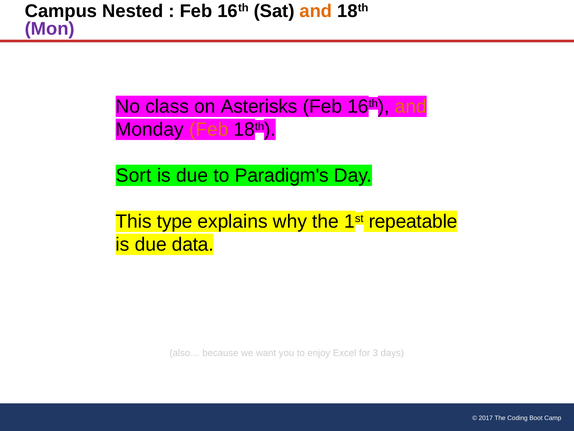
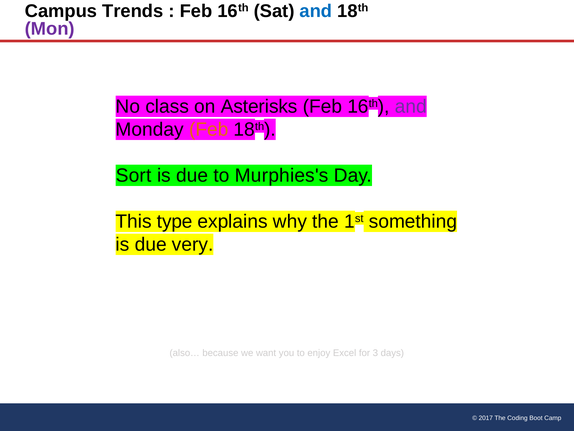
Nested: Nested -> Trends
and at (316, 11) colour: orange -> blue
and at (411, 107) colour: orange -> purple
Paradigm's: Paradigm's -> Murphies's
repeatable: repeatable -> something
data: data -> very
